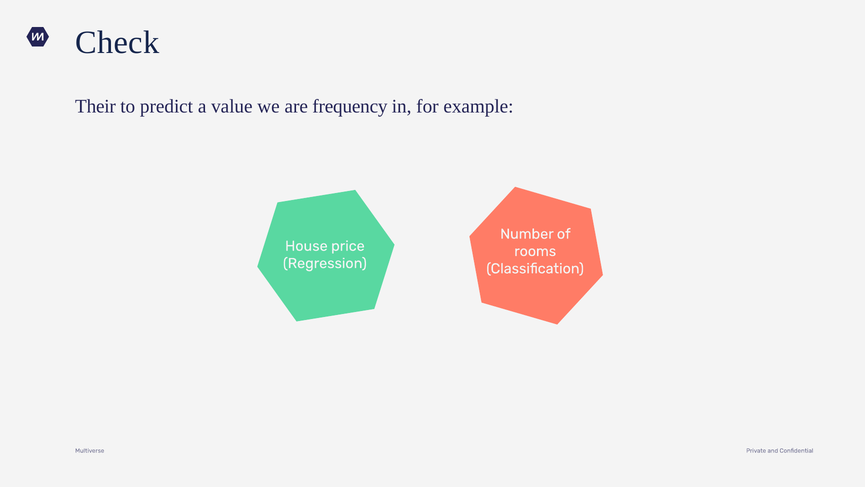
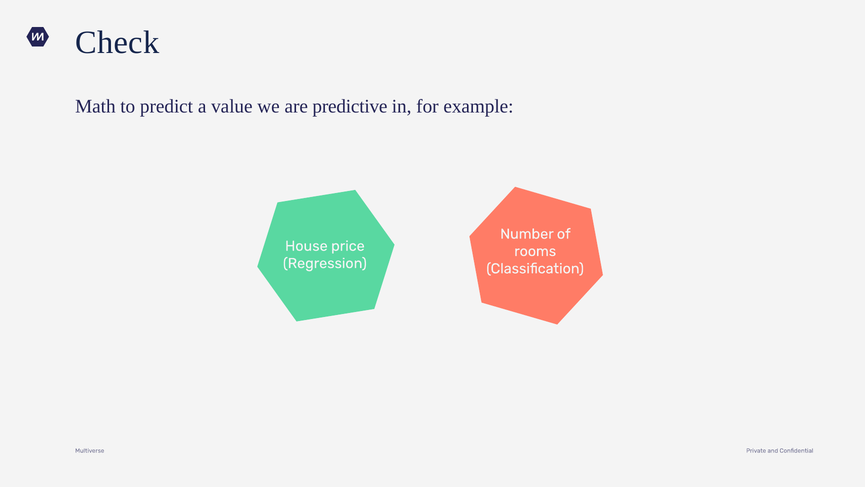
Their: Their -> Math
frequency: frequency -> predictive
